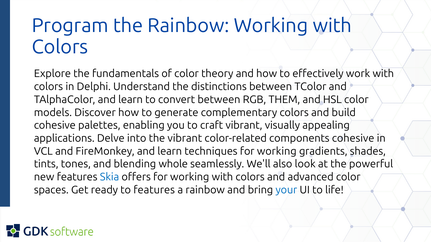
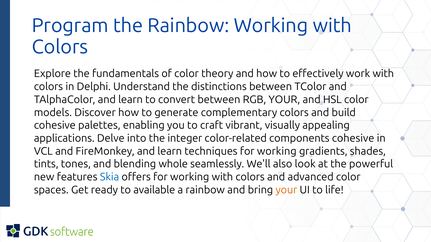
RGB THEM: THEM -> YOUR
the vibrant: vibrant -> integer
to features: features -> available
your at (286, 190) colour: blue -> orange
